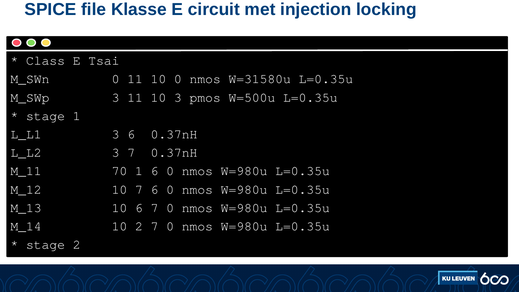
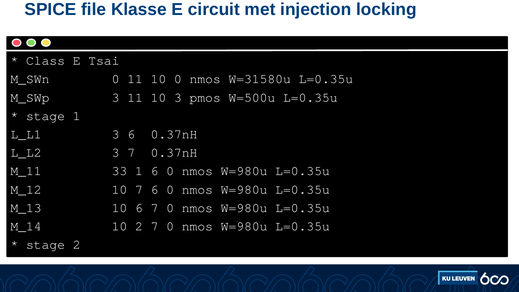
70: 70 -> 33
